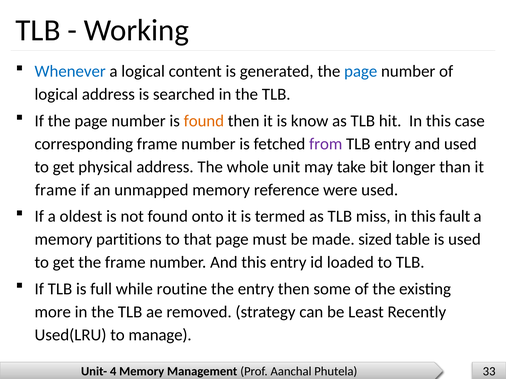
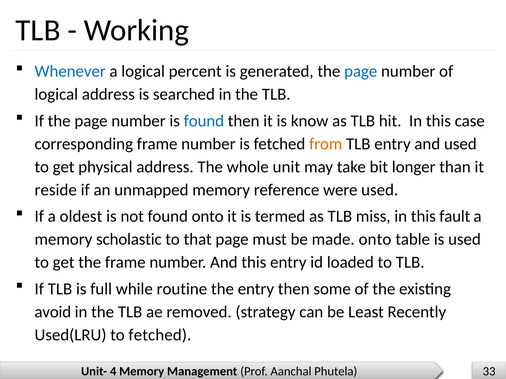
content: content -> percent
found at (204, 121) colour: orange -> blue
from colour: purple -> orange
frame at (56, 190): frame -> reside
partitions: partitions -> scholastic
made sized: sized -> onto
more: more -> avoid
to manage: manage -> fetched
